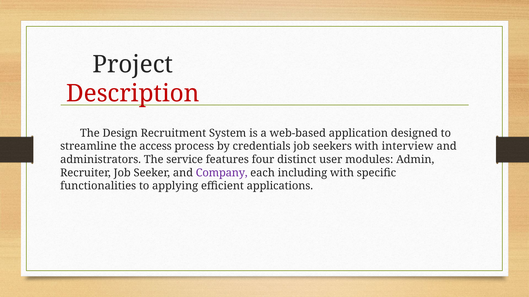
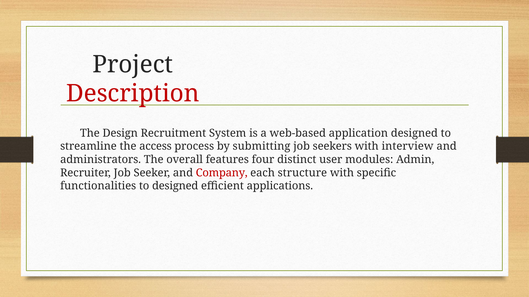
credentials: credentials -> submitting
service: service -> overall
Company colour: purple -> red
including: including -> structure
to applying: applying -> designed
